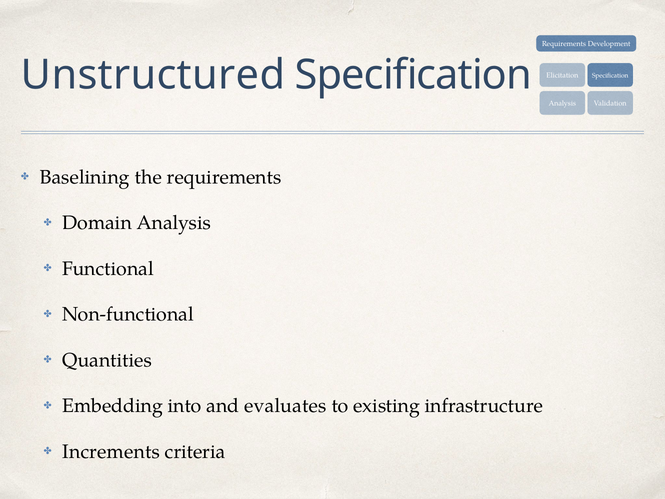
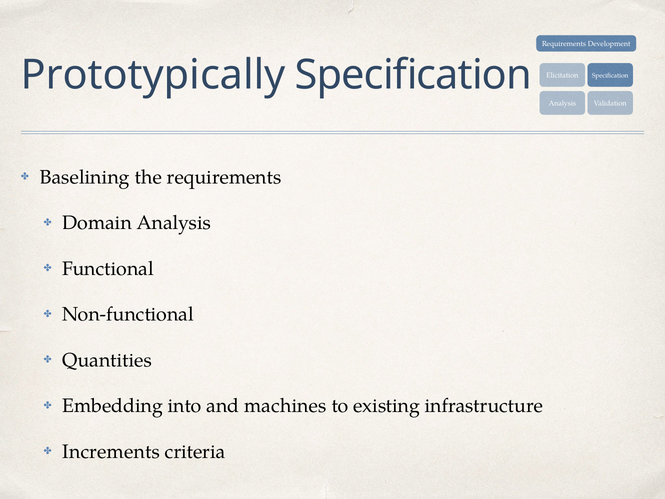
Unstructured: Unstructured -> Prototypically
evaluates: evaluates -> machines
